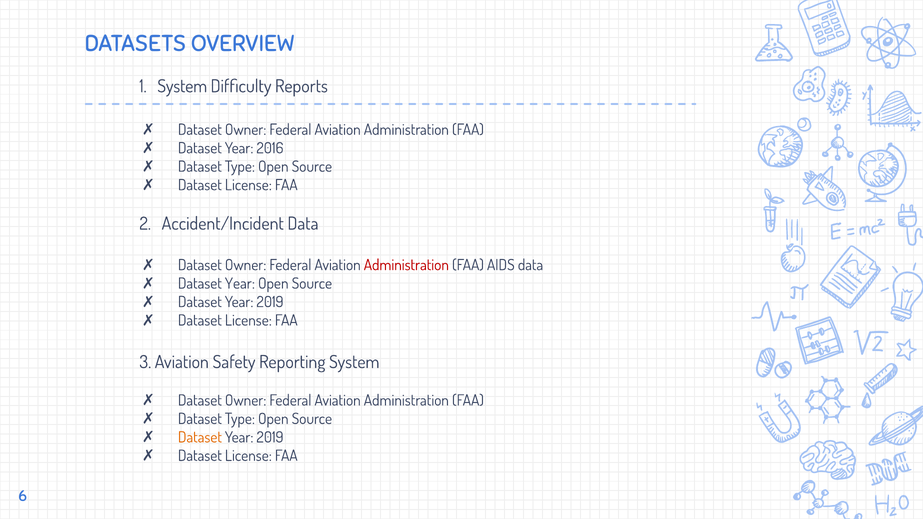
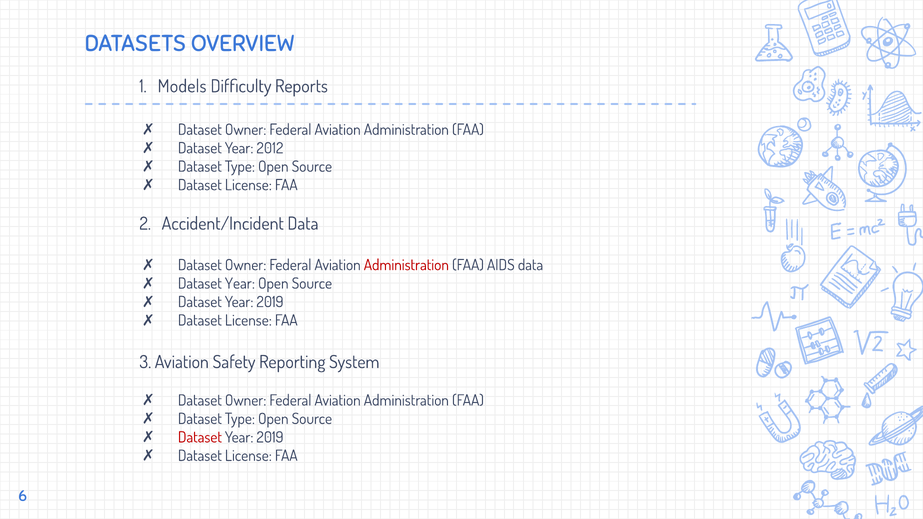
1 System: System -> Models
2016: 2016 -> 2012
Dataset at (200, 438) colour: orange -> red
